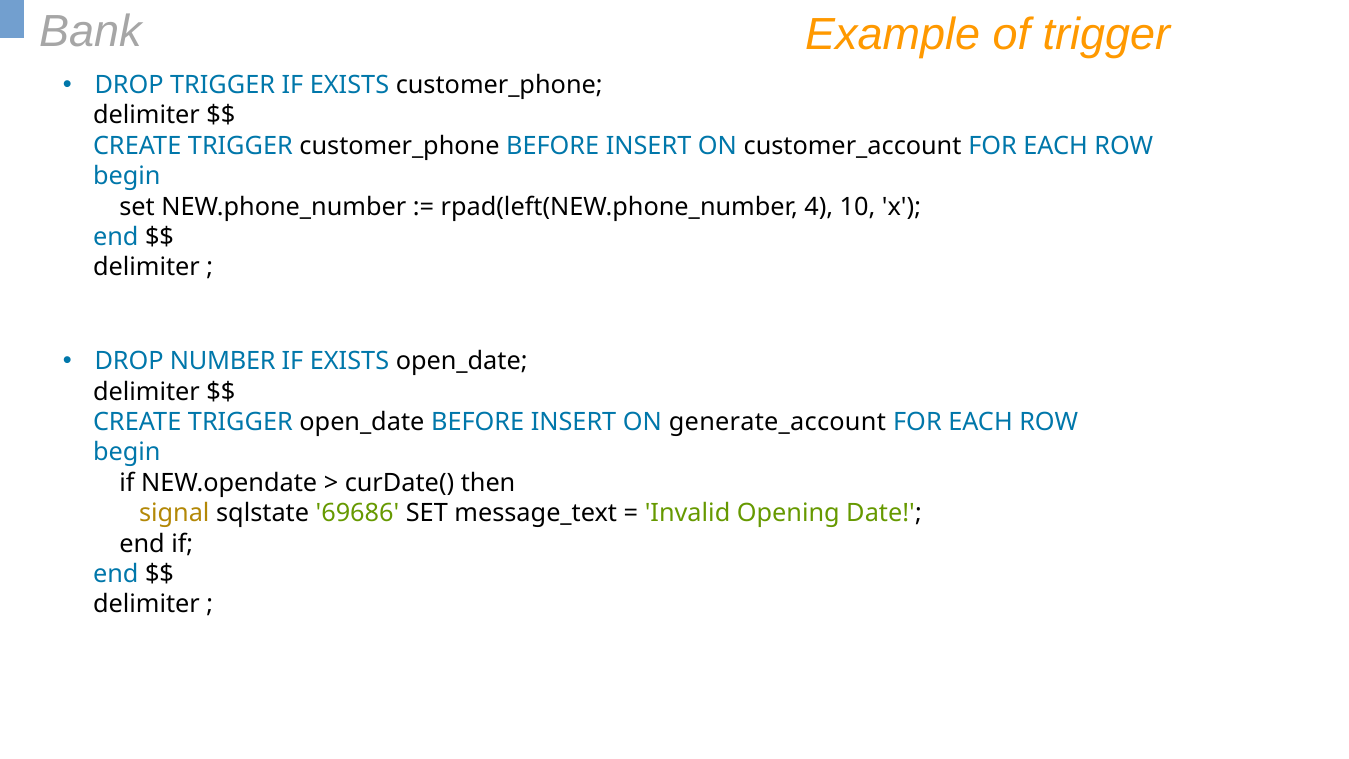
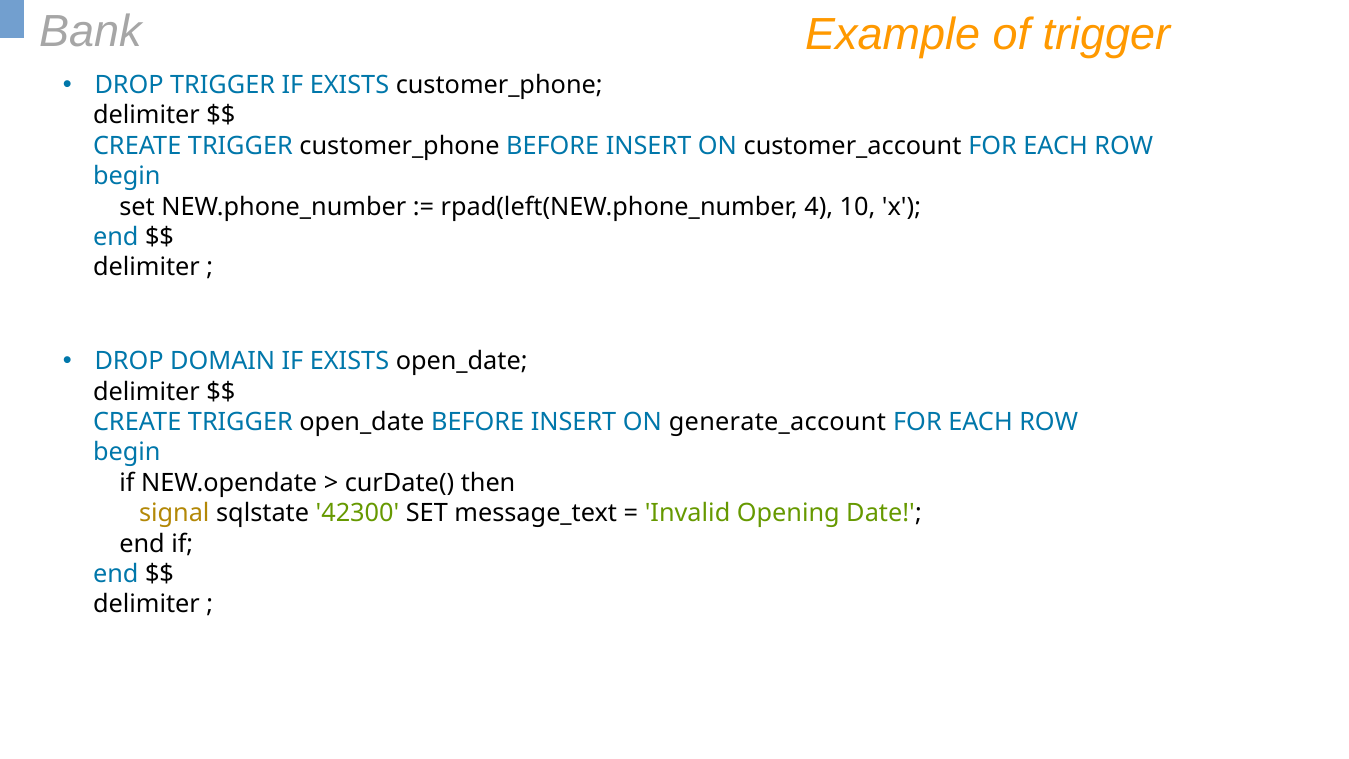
NUMBER: NUMBER -> DOMAIN
69686: 69686 -> 42300
